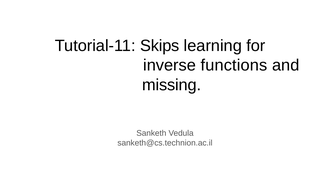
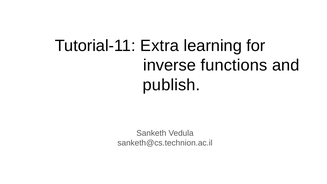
Skips: Skips -> Extra
missing: missing -> publish
